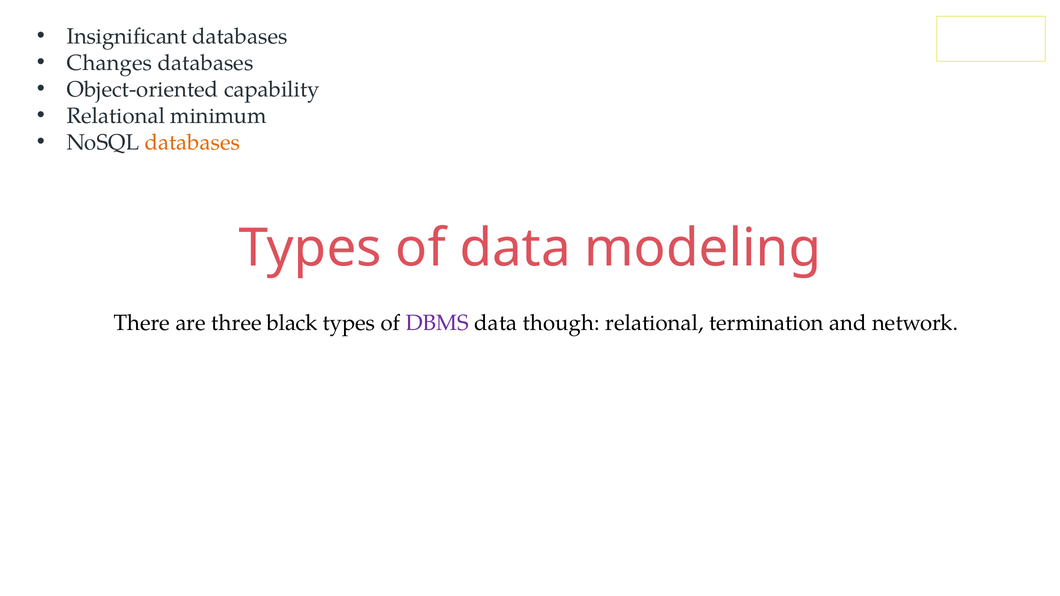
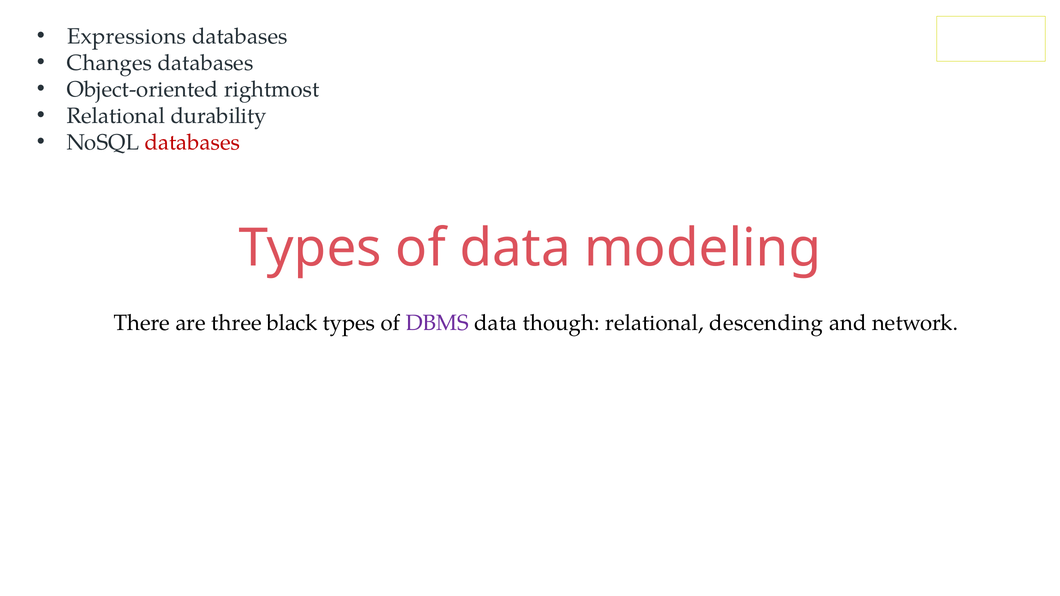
Insignificant: Insignificant -> Expressions
capability: capability -> rightmost
minimum: minimum -> durability
databases at (192, 142) colour: orange -> red
termination: termination -> descending
